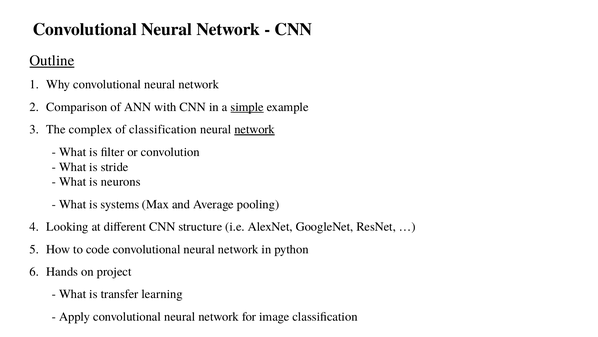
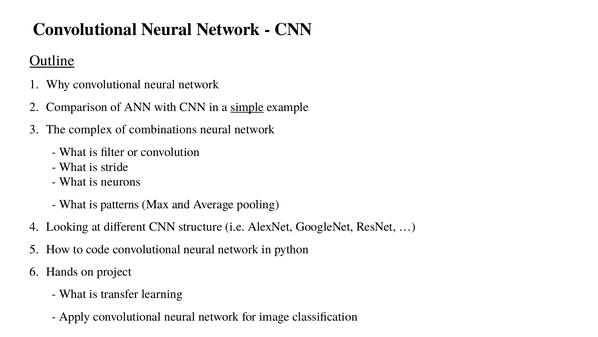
of classification: classification -> combinations
network at (255, 129) underline: present -> none
systems: systems -> patterns
